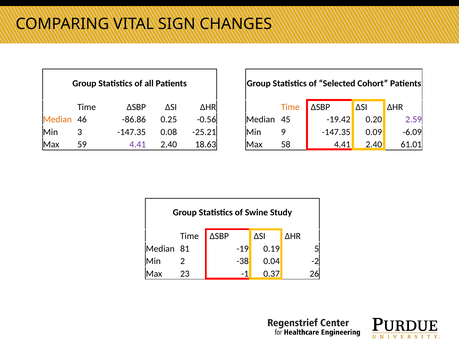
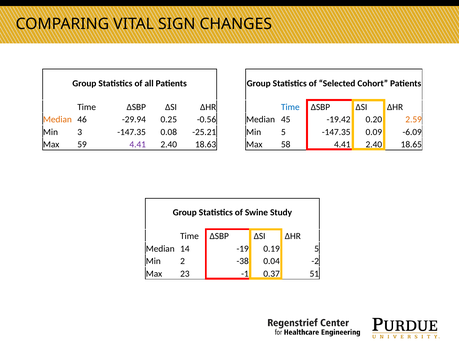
Time at (290, 107) colour: orange -> blue
-86.86: -86.86 -> -29.94
2.59 colour: purple -> orange
Min 9: 9 -> 5
61.01: 61.01 -> 18.65
81: 81 -> 14
26: 26 -> 51
